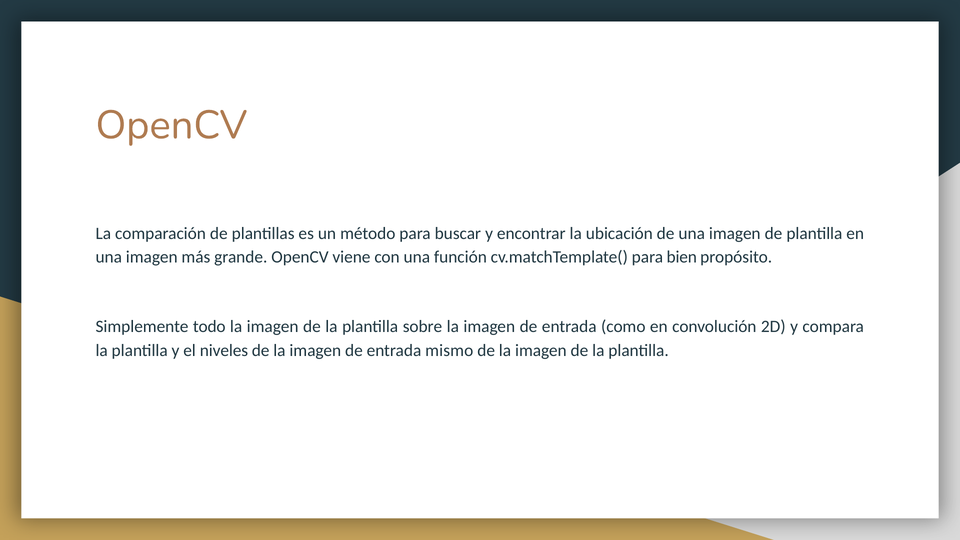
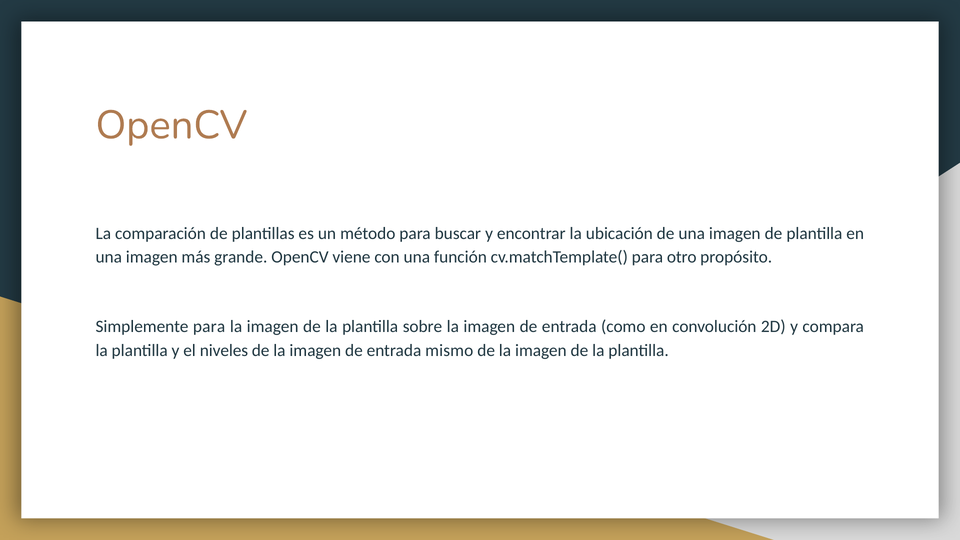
bien: bien -> otro
Simplemente todo: todo -> para
